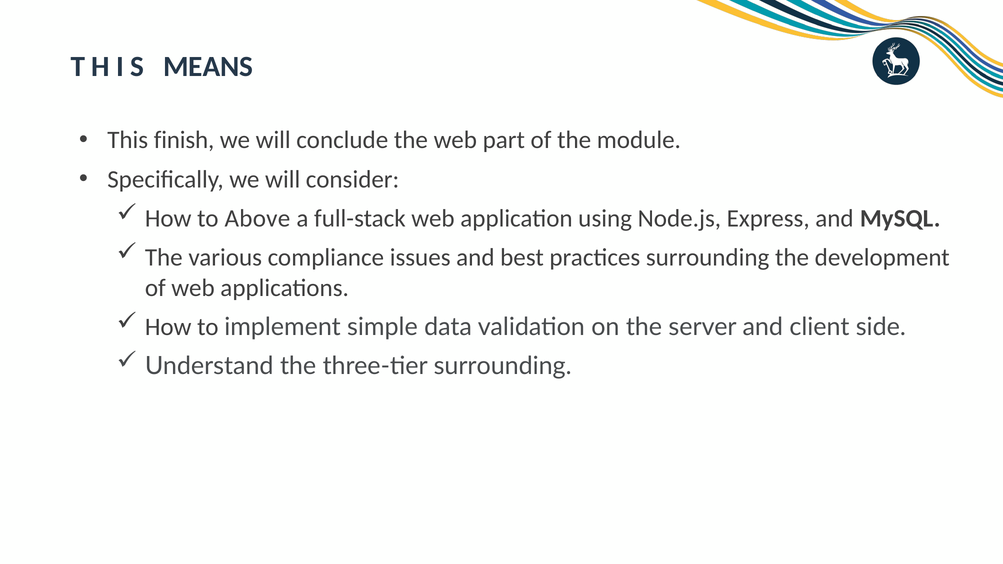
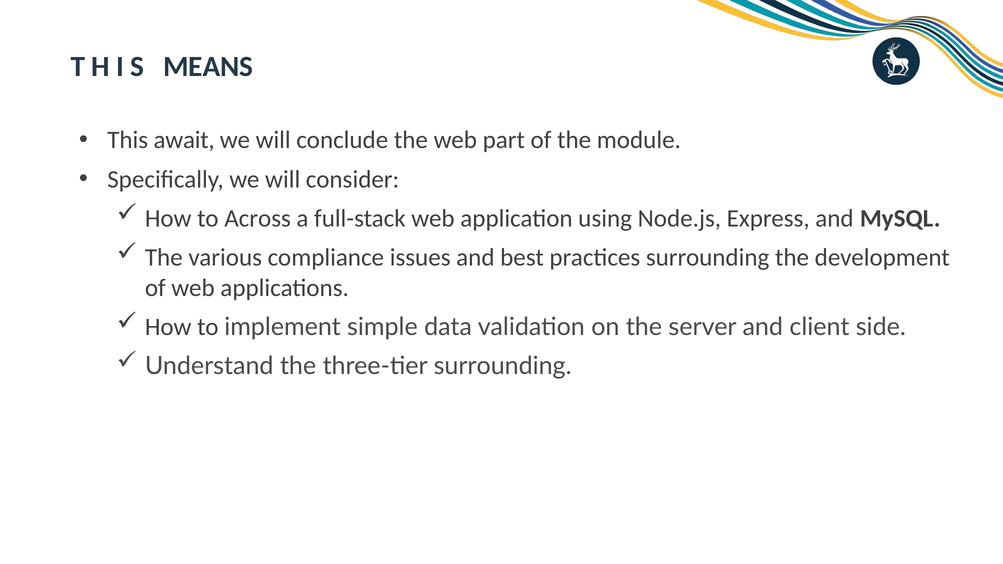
finish: finish -> await
Above: Above -> Across
